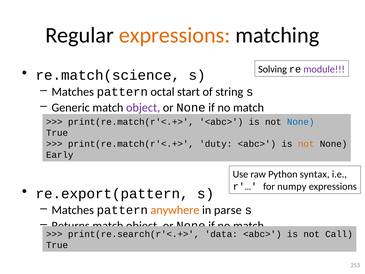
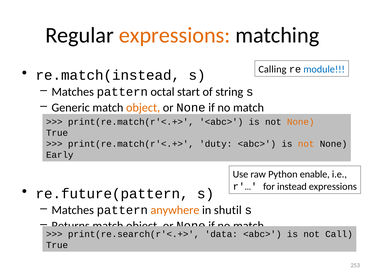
Solving: Solving -> Calling
module colour: purple -> blue
re.match(science: re.match(science -> re.match(instead
object at (143, 107) colour: purple -> orange
None at (301, 122) colour: blue -> orange
syntax: syntax -> enable
numpy: numpy -> instead
re.export(pattern: re.export(pattern -> re.future(pattern
parse: parse -> shutil
